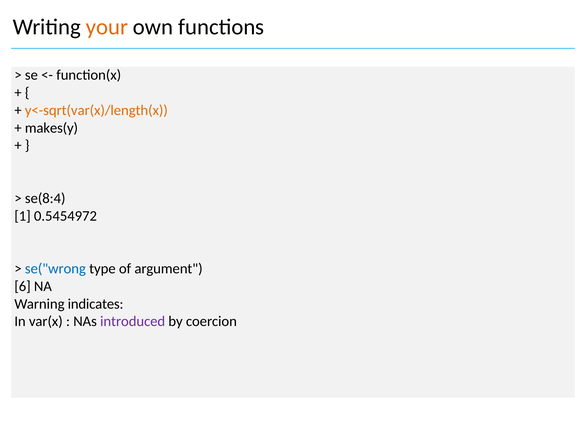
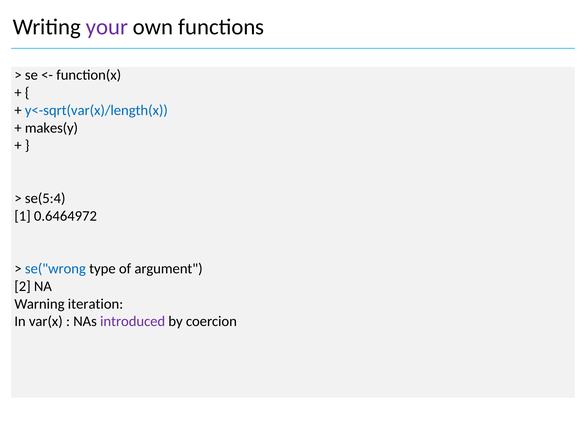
your colour: orange -> purple
y<-sqrt(var(x)/length(x colour: orange -> blue
se(8:4: se(8:4 -> se(5:4
0.5454972: 0.5454972 -> 0.6464972
6: 6 -> 2
indicates: indicates -> iteration
